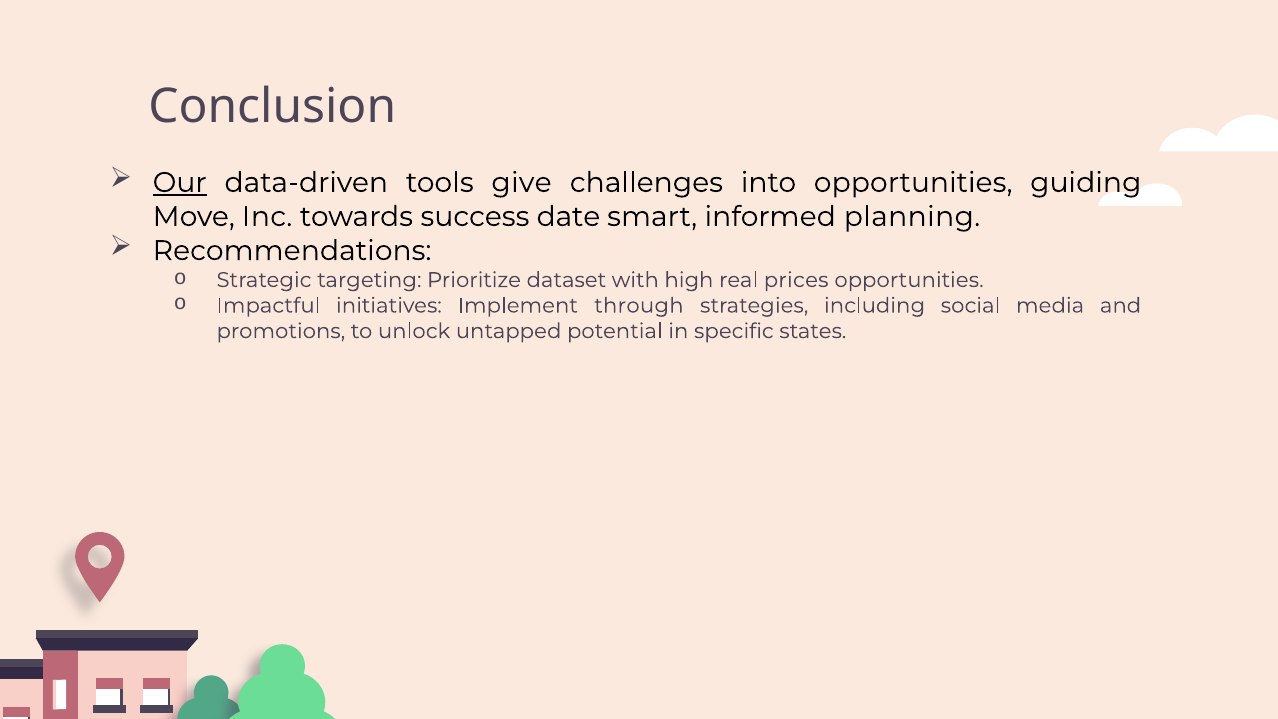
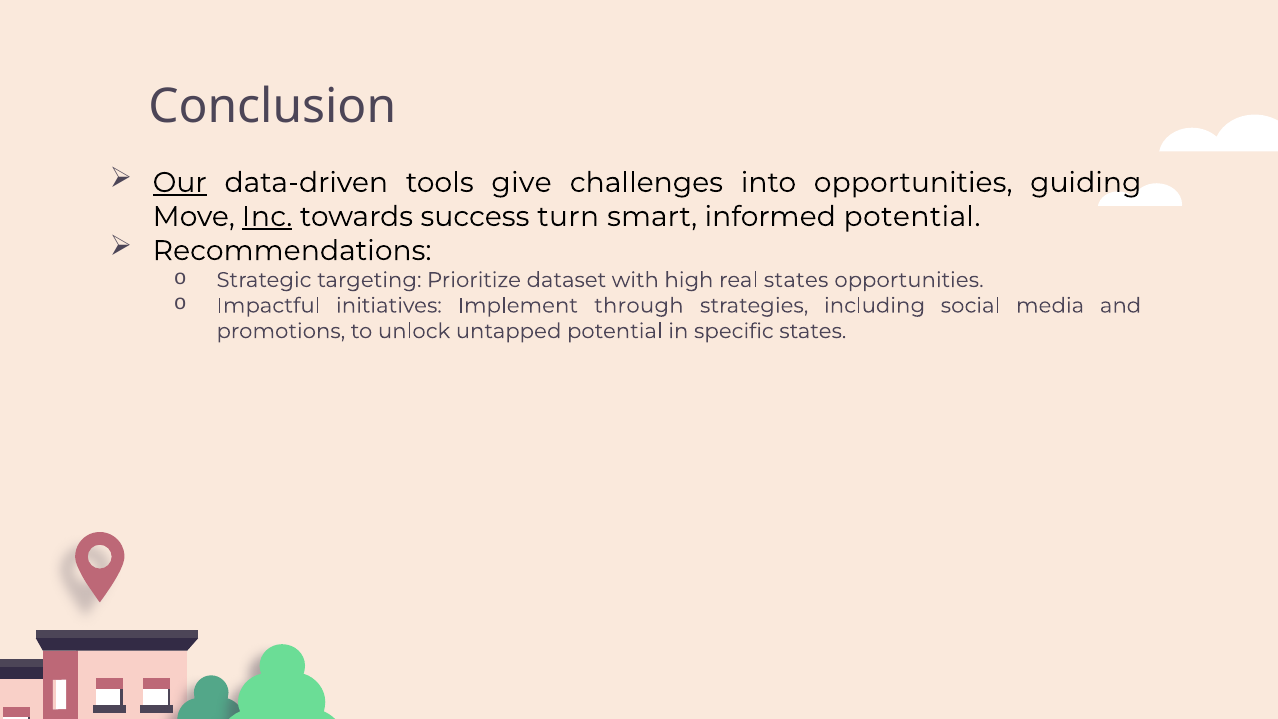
Inc underline: none -> present
date: date -> turn
informed planning: planning -> potential
real prices: prices -> states
